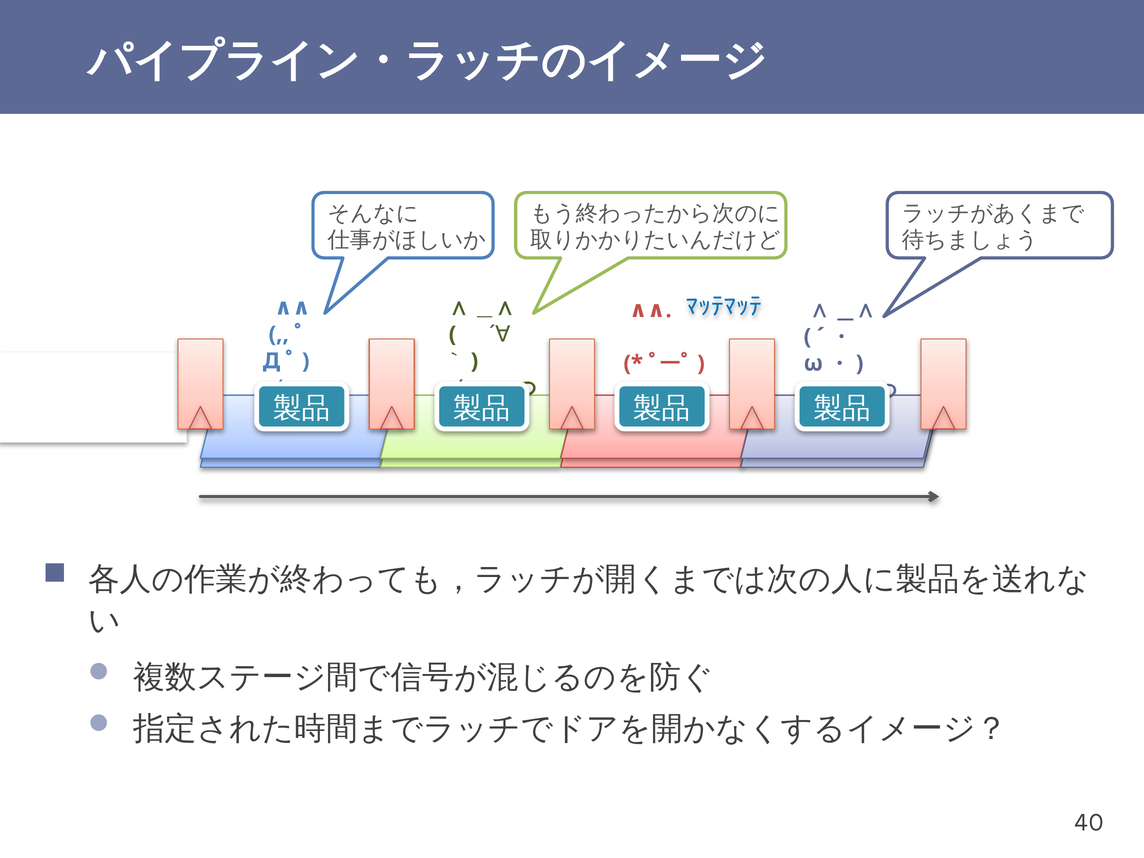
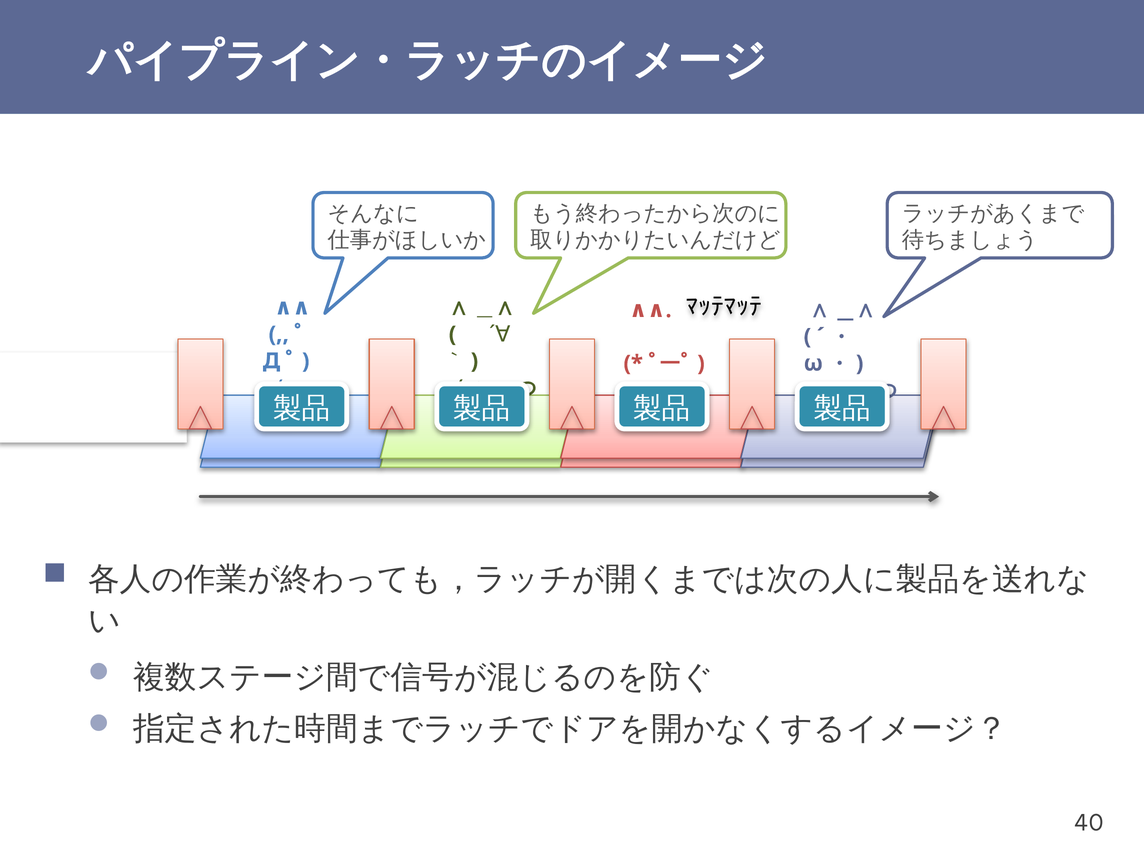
ﾏｯﾃﾏｯﾃ colour: blue -> black
